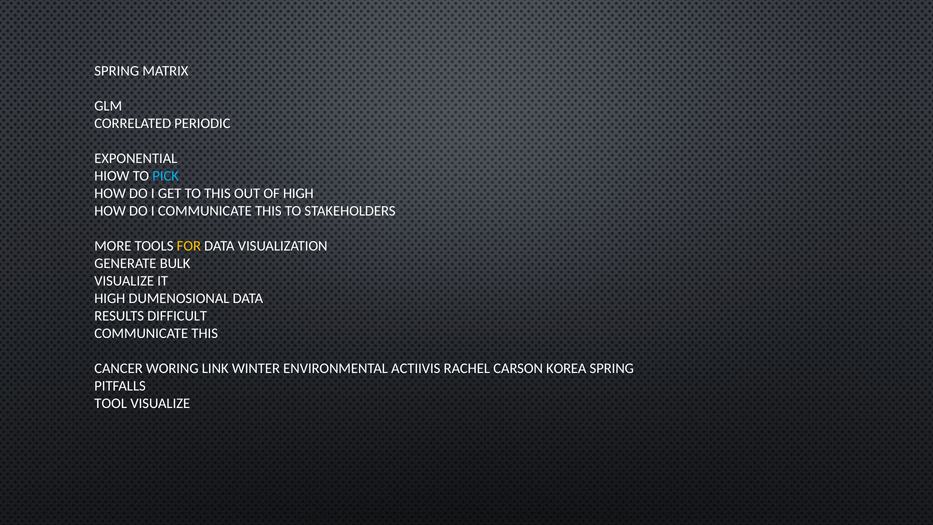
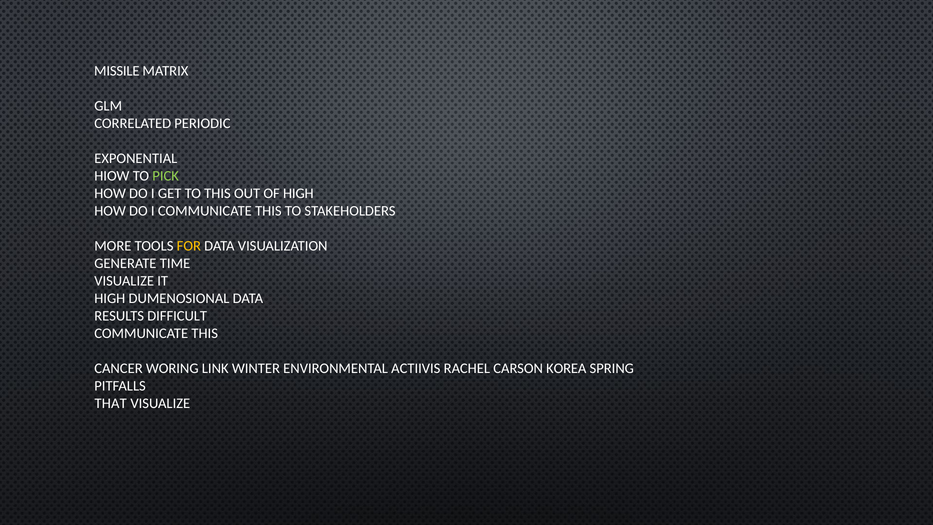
SPRING at (117, 71): SPRING -> MISSILE
PICK colour: light blue -> light green
BULK: BULK -> TIME
TOOL: TOOL -> THAT
